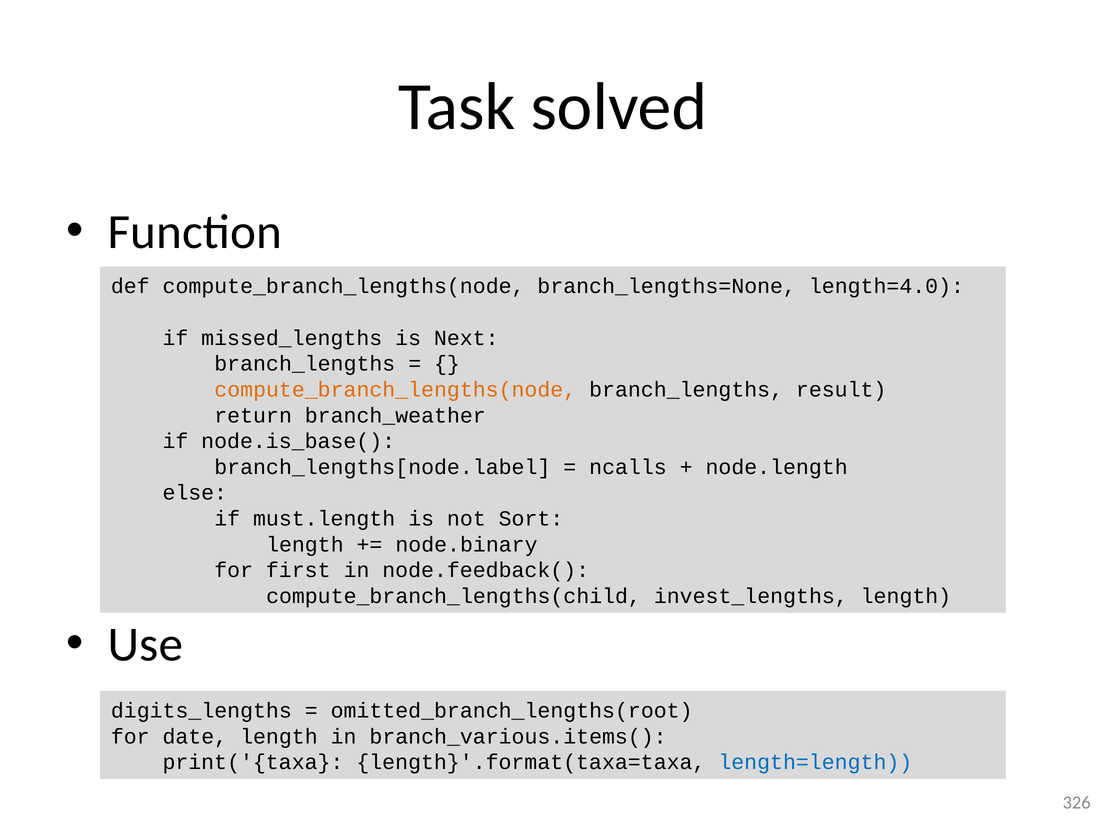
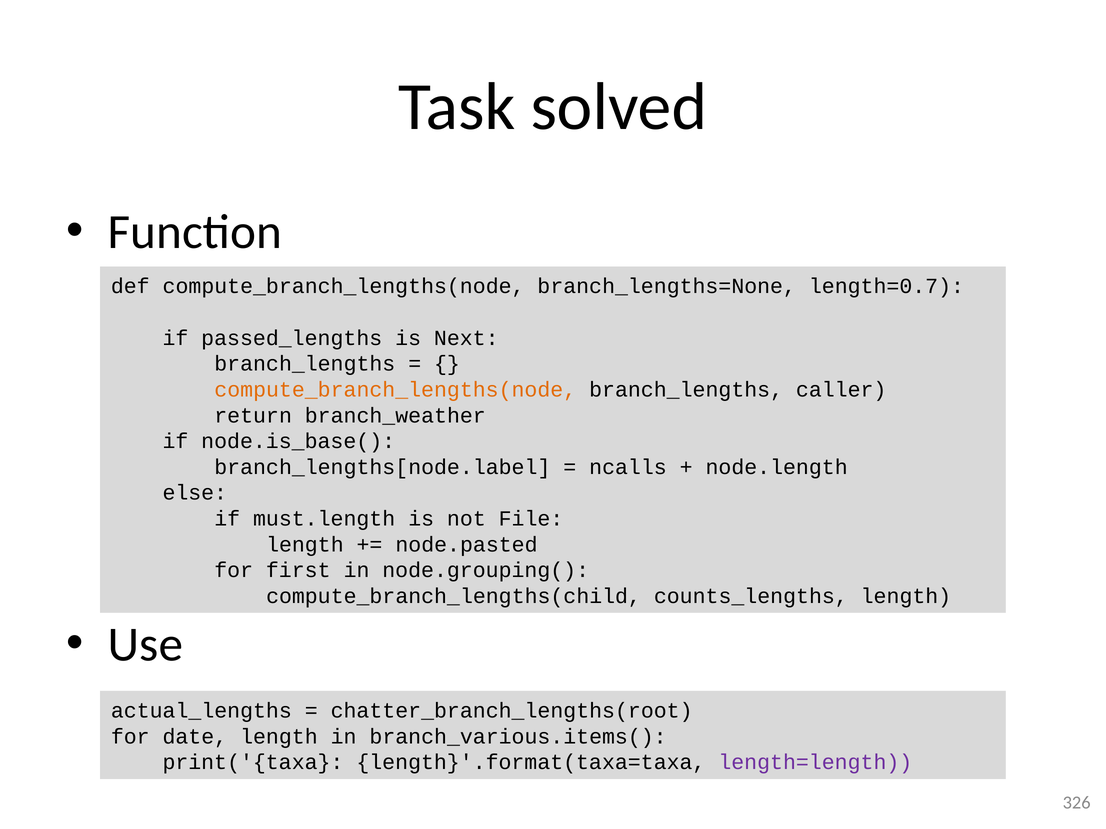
length=4.0: length=4.0 -> length=0.7
missed_lengths: missed_lengths -> passed_lengths
result: result -> caller
Sort: Sort -> File
node.binary: node.binary -> node.pasted
node.feedback(: node.feedback( -> node.grouping(
invest_lengths: invest_lengths -> counts_lengths
digits_lengths: digits_lengths -> actual_lengths
omitted_branch_lengths(root: omitted_branch_lengths(root -> chatter_branch_lengths(root
length=length colour: blue -> purple
